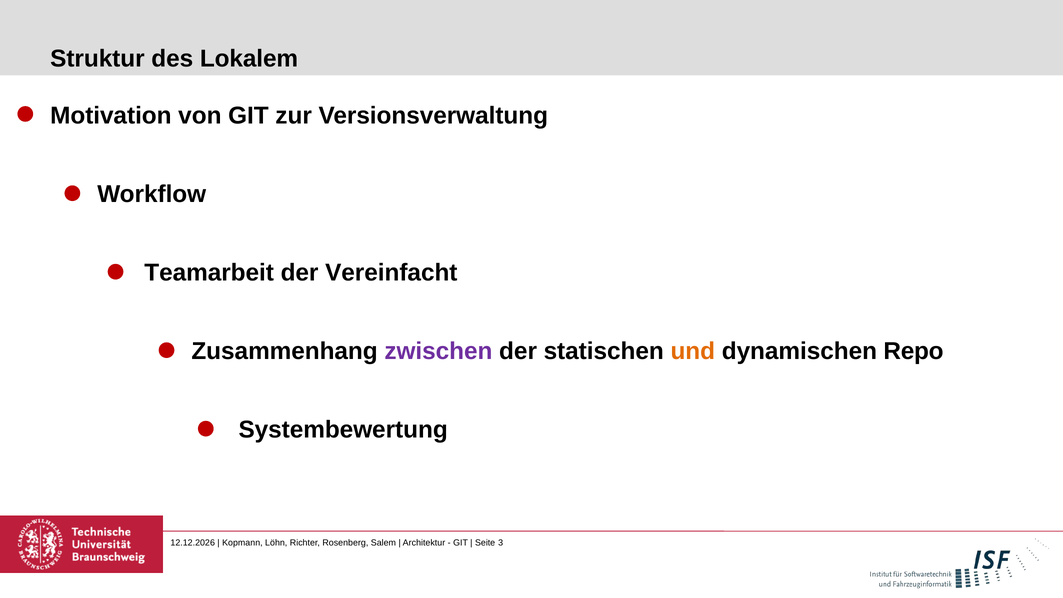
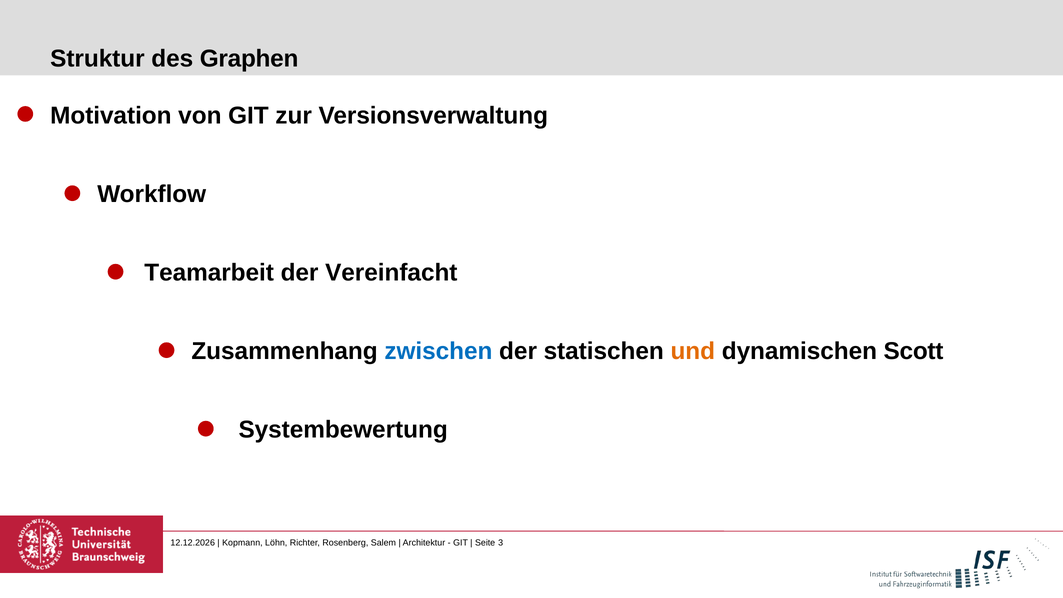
Lokalem: Lokalem -> Graphen
zwischen colour: purple -> blue
Repo: Repo -> Scott
